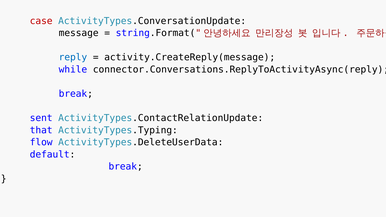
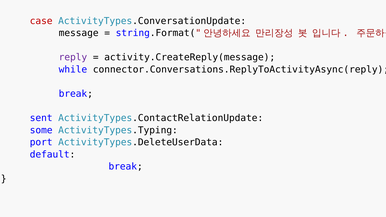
reply colour: blue -> purple
that: that -> some
flow: flow -> port
